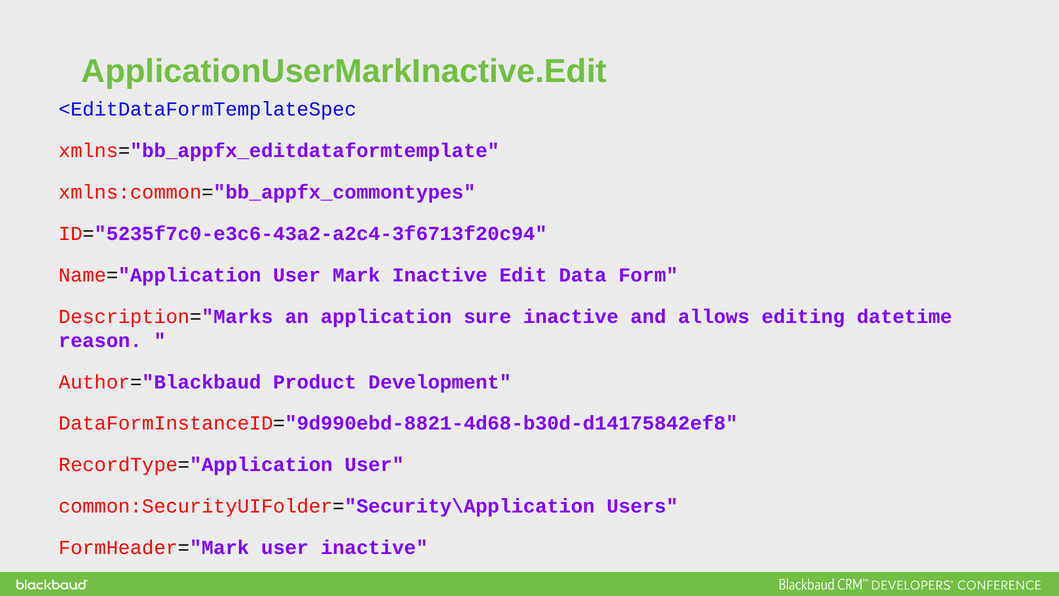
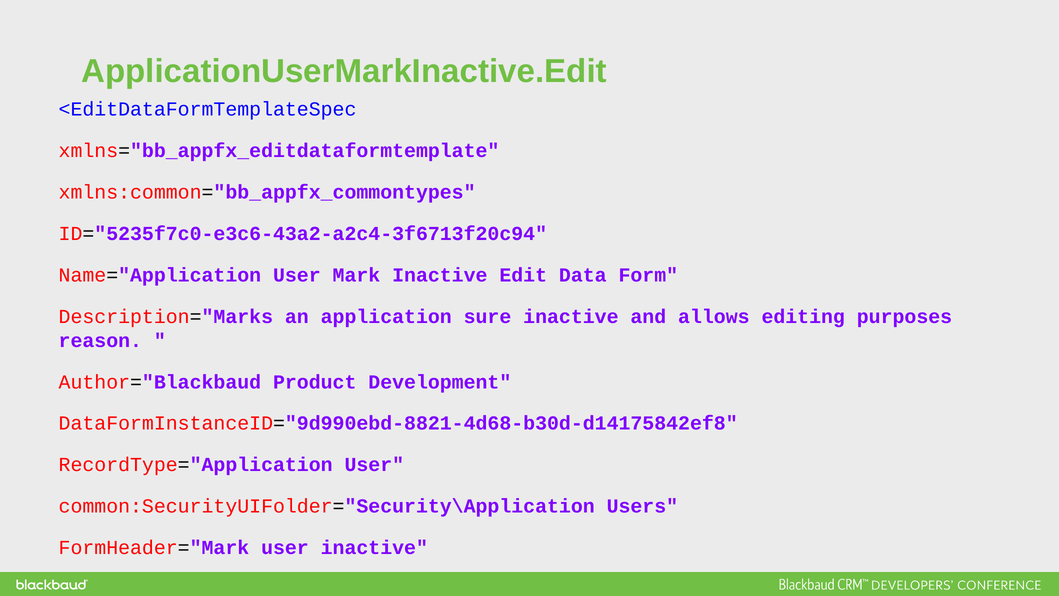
datetime: datetime -> purposes
